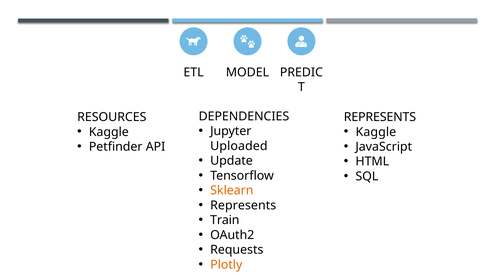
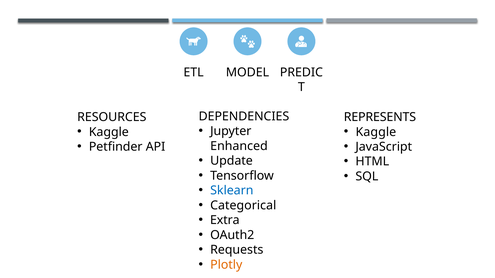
Uploaded: Uploaded -> Enhanced
Sklearn colour: orange -> blue
Represents at (243, 206): Represents -> Categorical
Train: Train -> Extra
